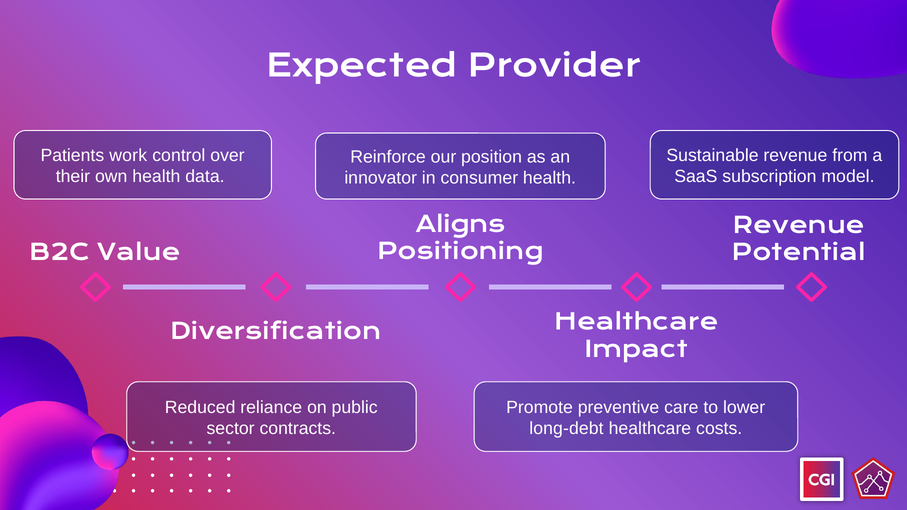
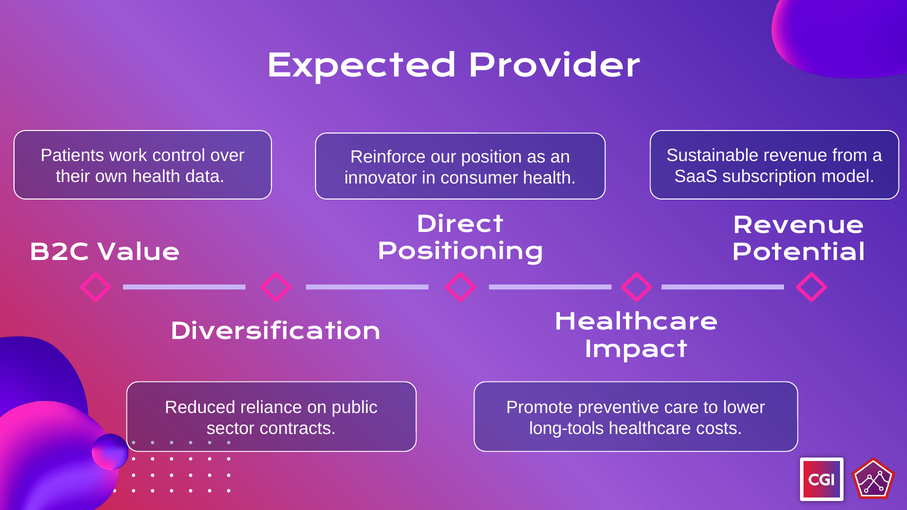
Aligns: Aligns -> Direct
long-debt: long-debt -> long-tools
